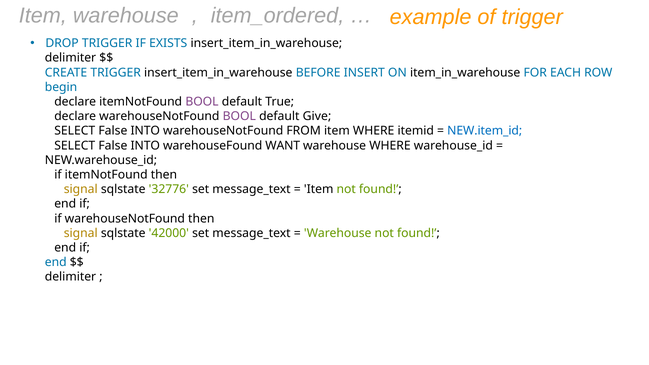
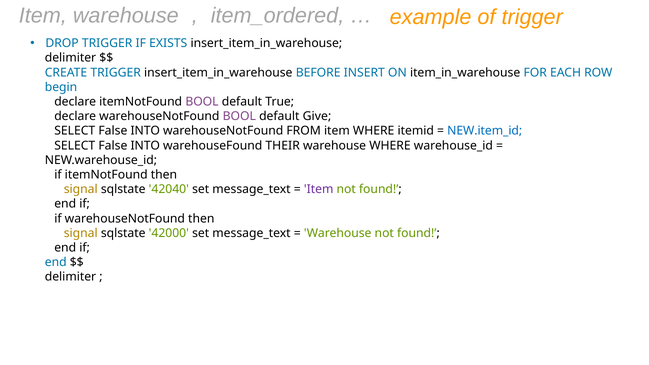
WANT: WANT -> THEIR
32776: 32776 -> 42040
Item at (319, 189) colour: black -> purple
